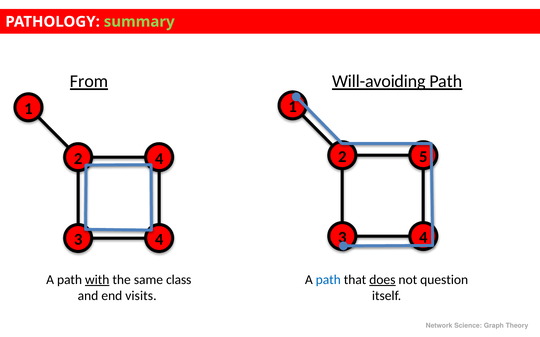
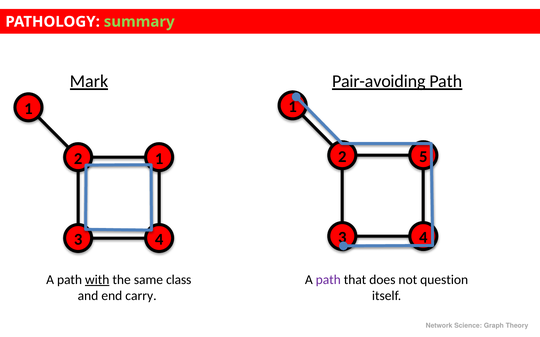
From: From -> Mark
Will-avoiding: Will-avoiding -> Pair-avoiding
2 4: 4 -> 1
path at (328, 280) colour: blue -> purple
does underline: present -> none
visits: visits -> carry
